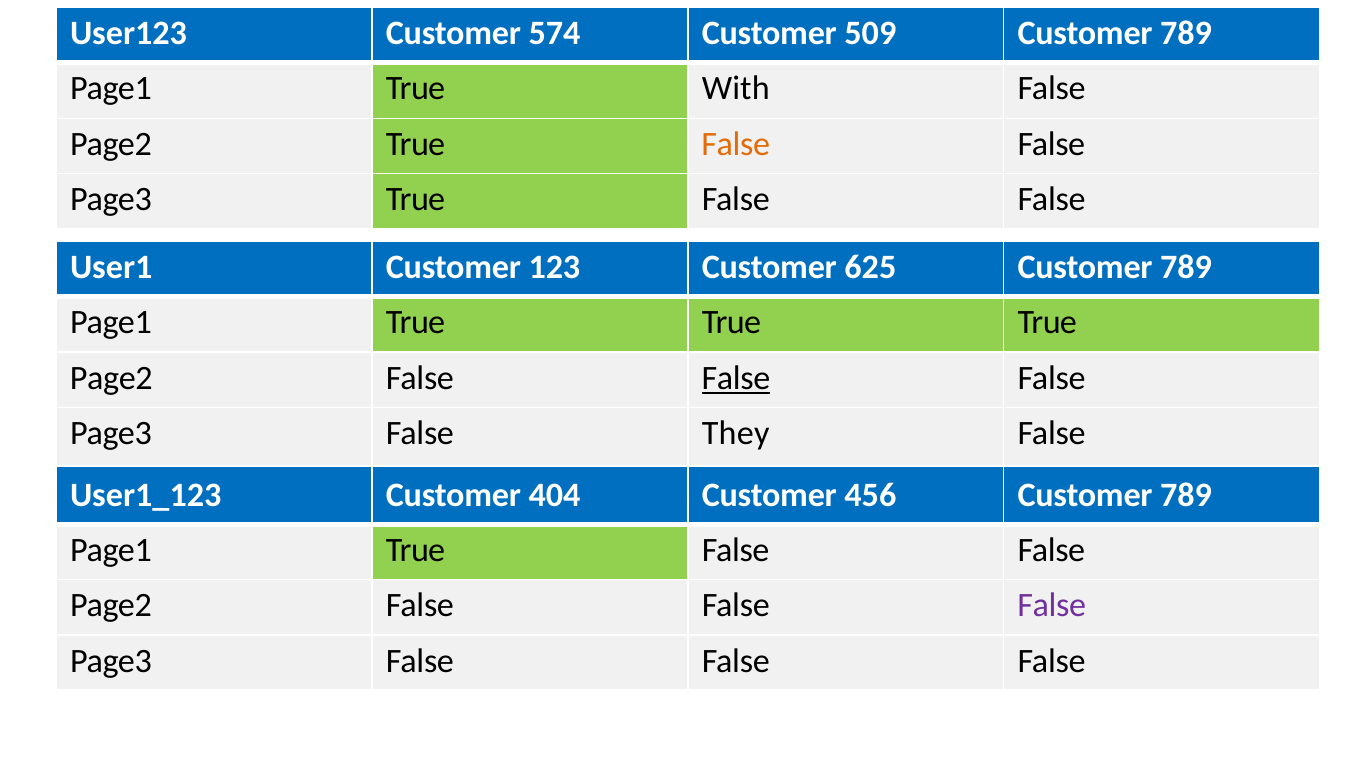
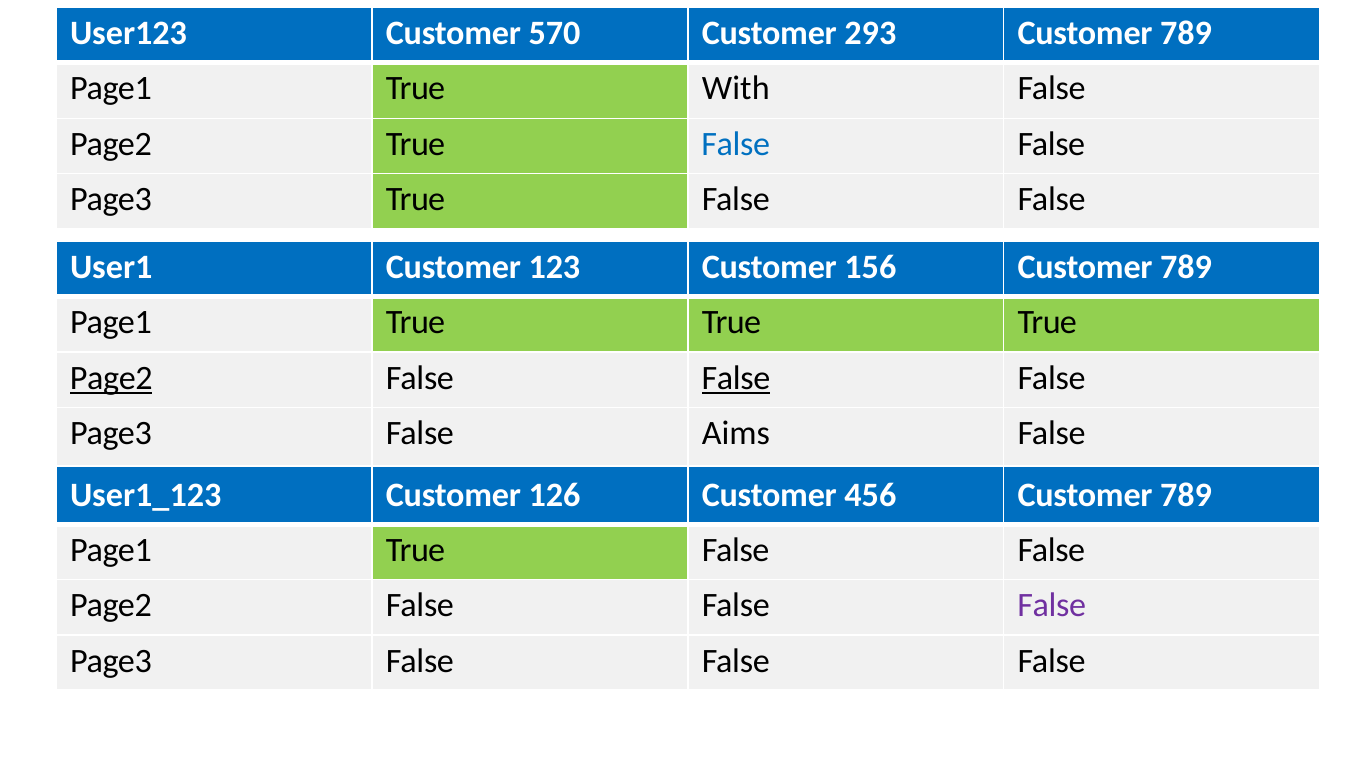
574: 574 -> 570
509: 509 -> 293
False at (736, 144) colour: orange -> blue
625: 625 -> 156
Page2 at (111, 378) underline: none -> present
They: They -> Aims
404: 404 -> 126
